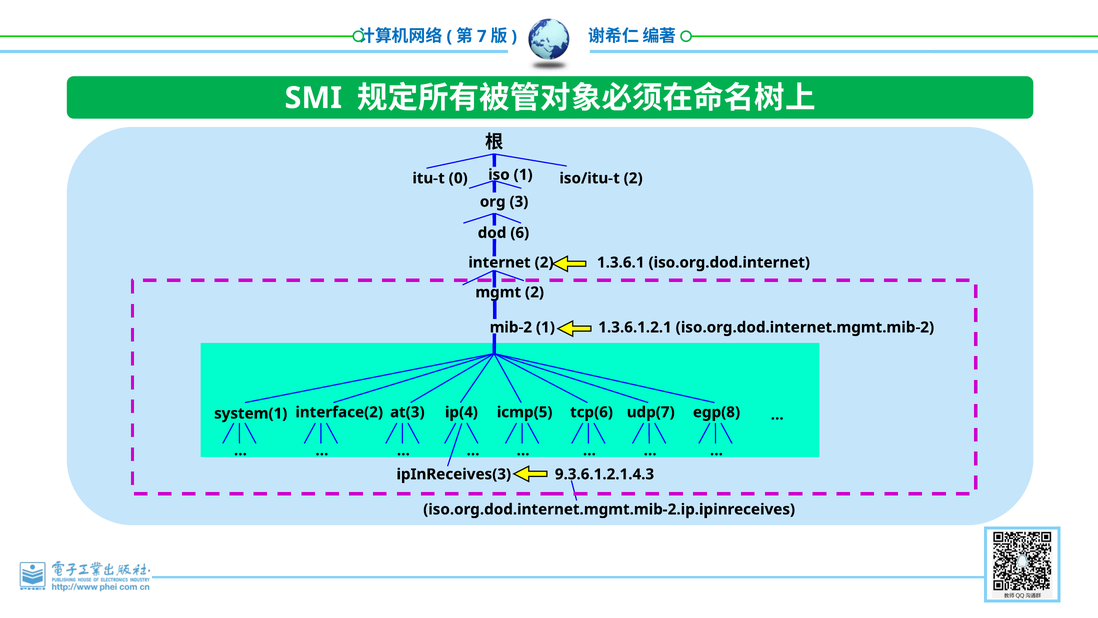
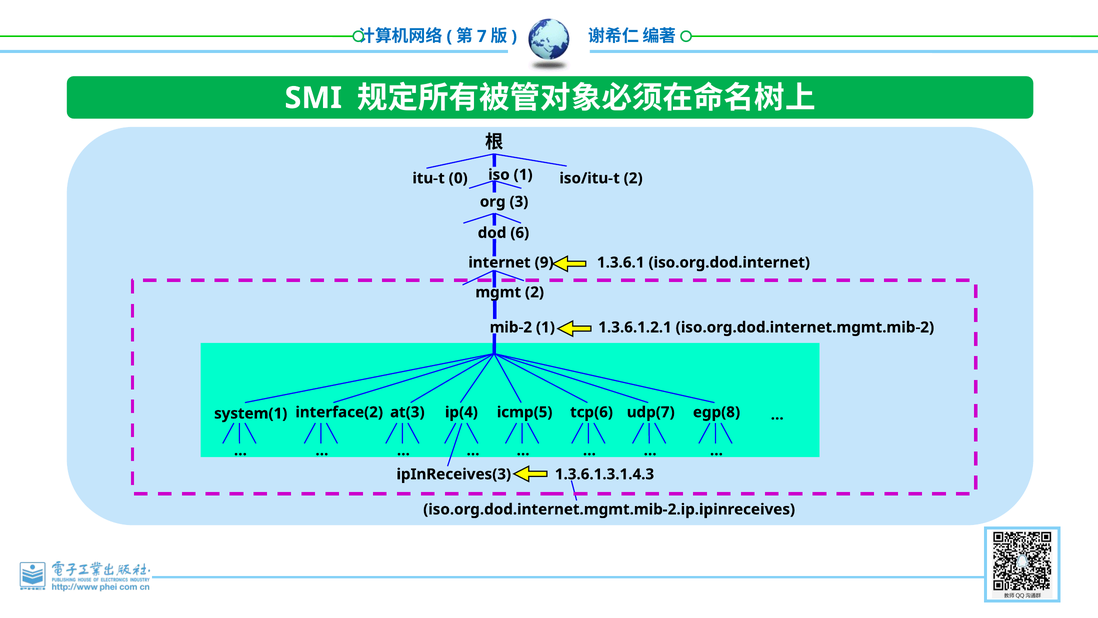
internet 2: 2 -> 9
9.3.6.1.2.1.4.3: 9.3.6.1.2.1.4.3 -> 1.3.6.1.3.1.4.3
